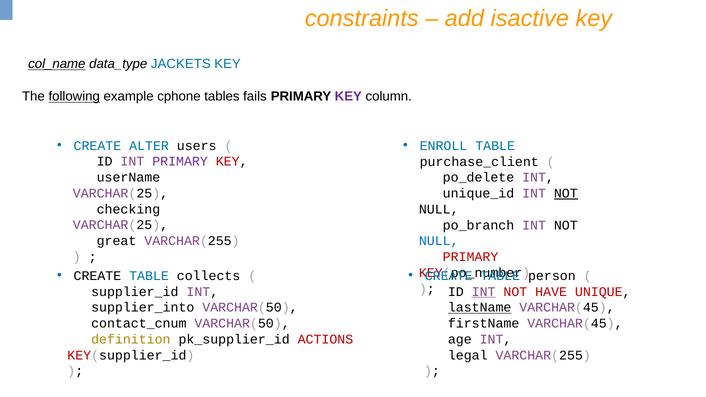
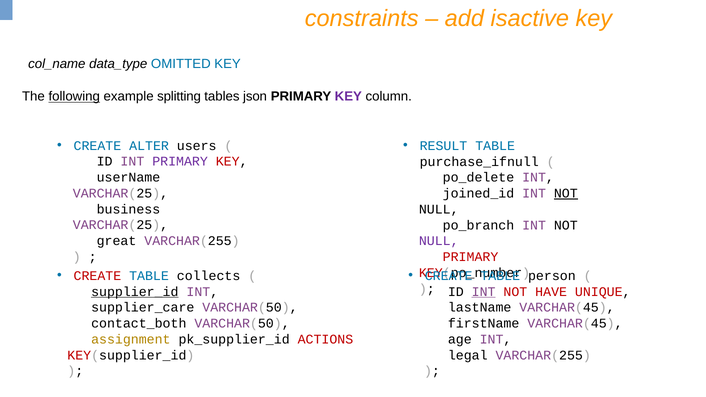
col_name underline: present -> none
JACKETS: JACKETS -> OMITTED
cphone: cphone -> splitting
fails: fails -> json
ENROLL: ENROLL -> RESULT
purchase_client: purchase_client -> purchase_ifnull
unique_id: unique_id -> joined_id
checking: checking -> business
NULL at (439, 241) colour: blue -> purple
CREATE at (97, 276) colour: black -> red
supplier_id underline: none -> present
supplier_into: supplier_into -> supplier_care
lastName underline: present -> none
contact_cnum: contact_cnum -> contact_both
definition: definition -> assignment
